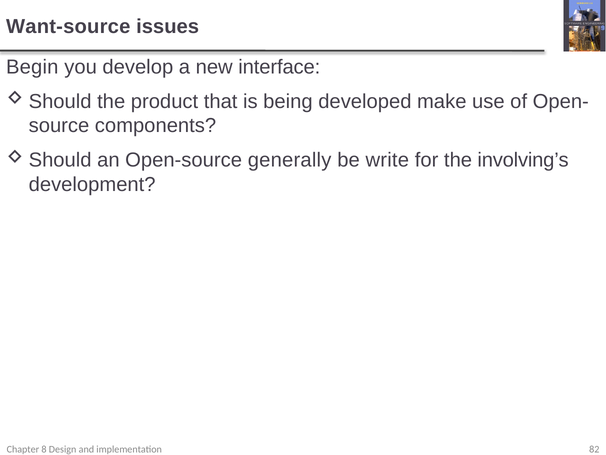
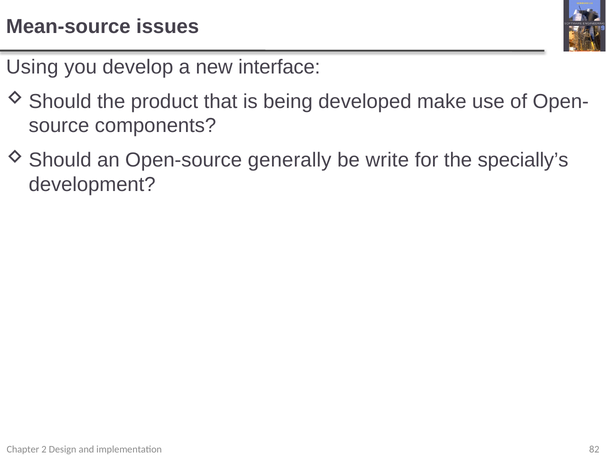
Want-source: Want-source -> Mean-source
Begin: Begin -> Using
involving’s: involving’s -> specially’s
8: 8 -> 2
